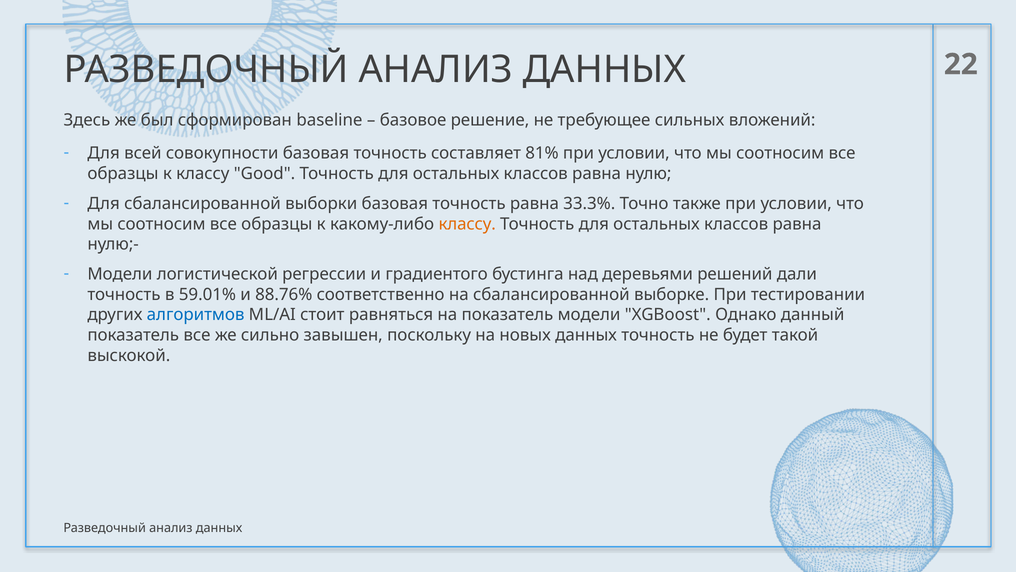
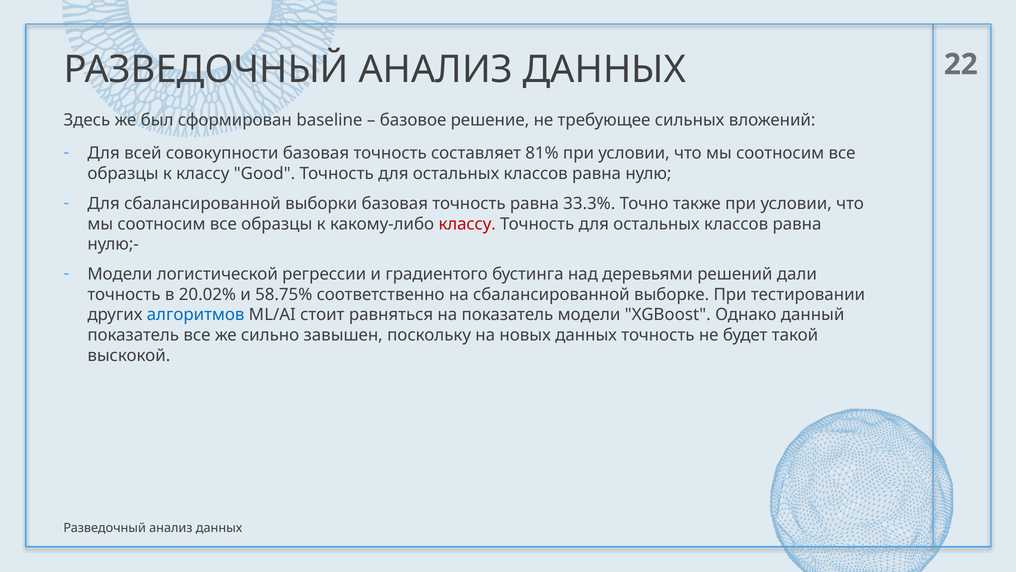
классу at (467, 224) colour: orange -> red
59.01%: 59.01% -> 20.02%
88.76%: 88.76% -> 58.75%
